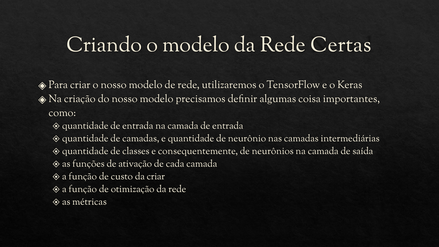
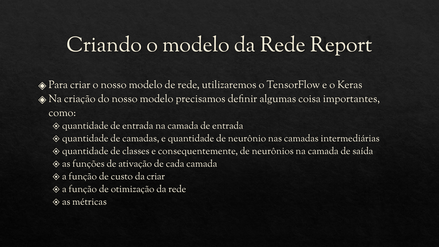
Certas: Certas -> Report
